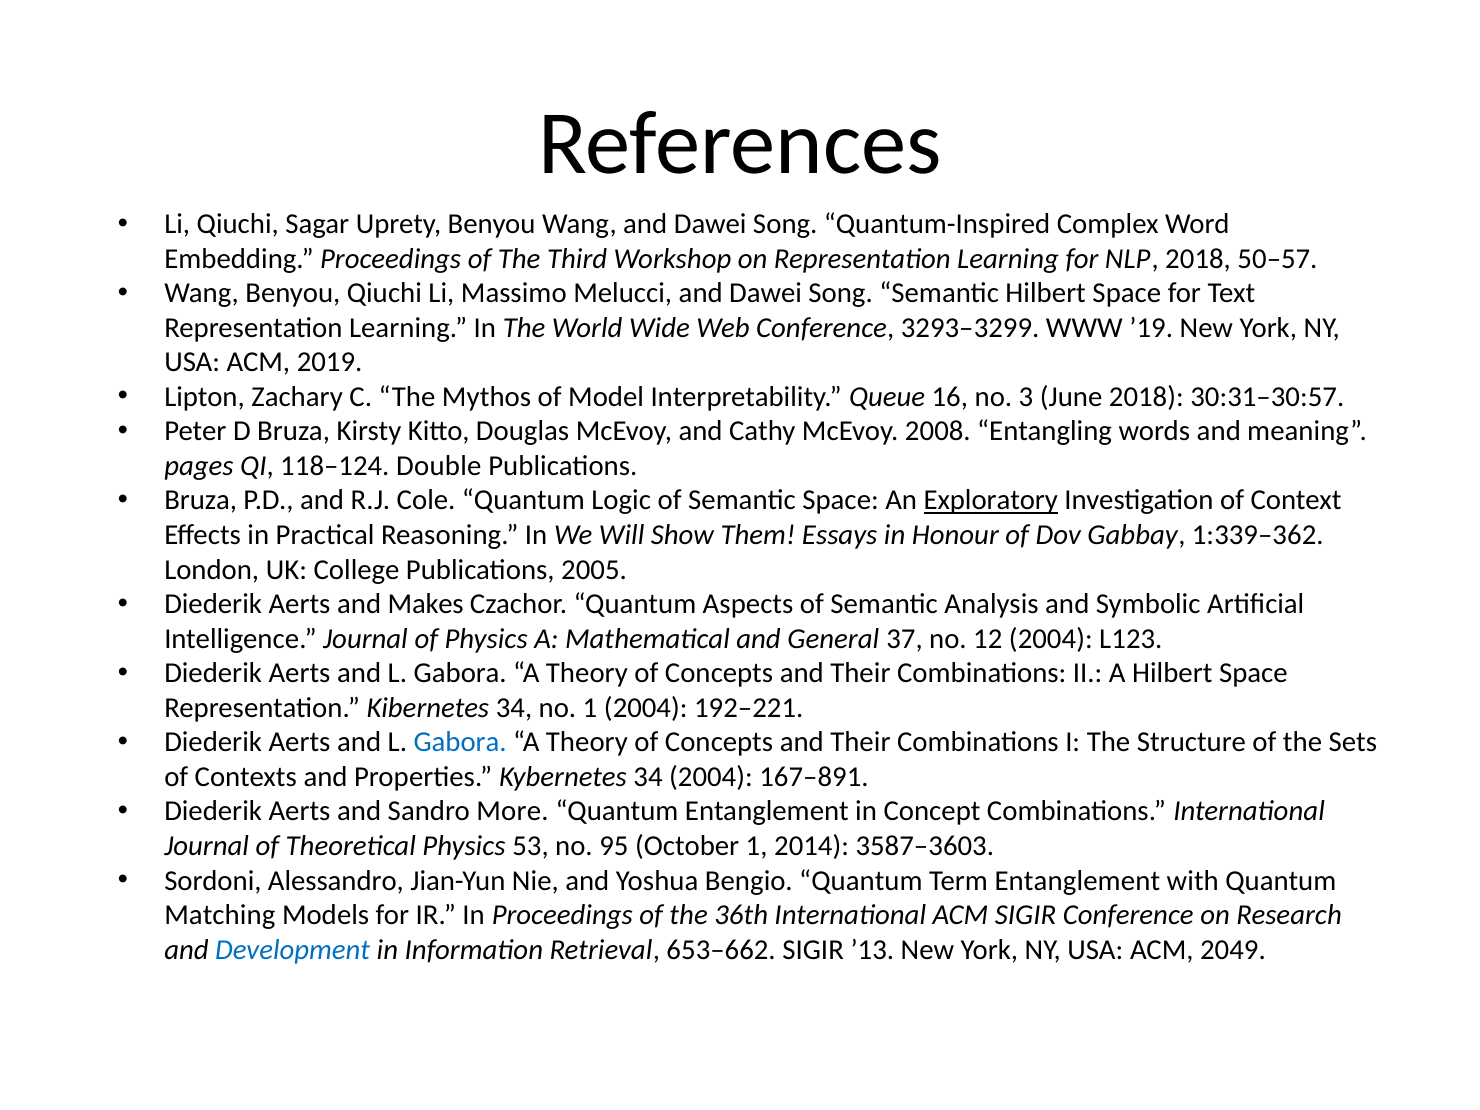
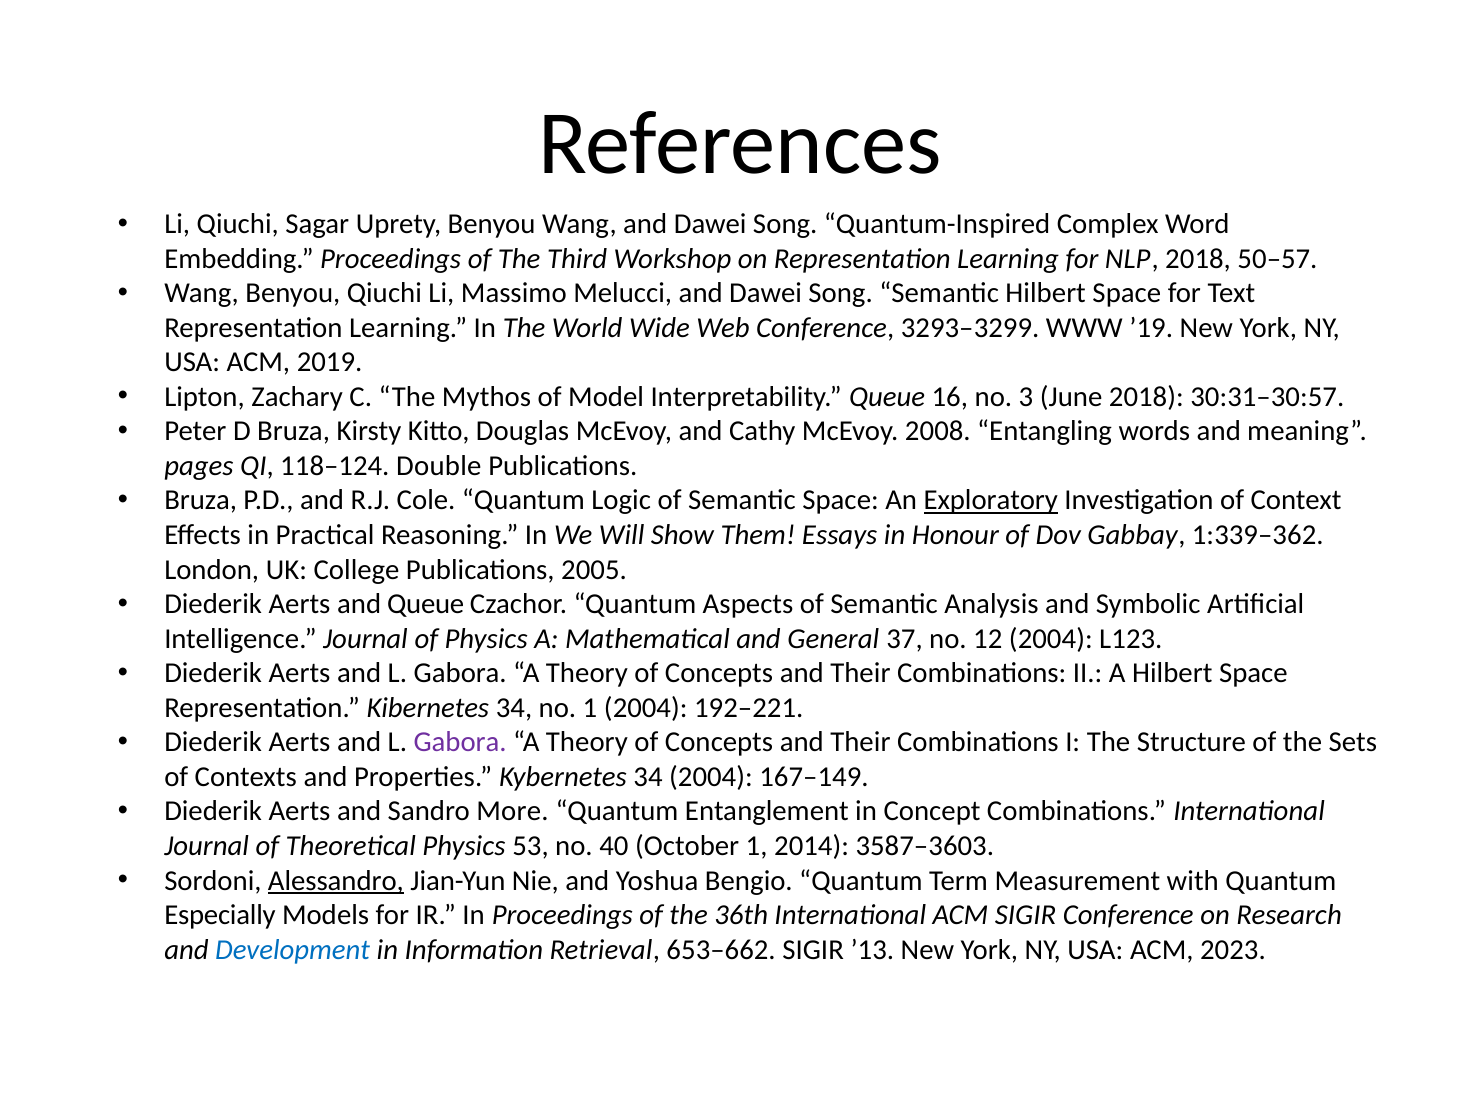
and Makes: Makes -> Queue
Gabora at (460, 742) colour: blue -> purple
167–891: 167–891 -> 167–149
95: 95 -> 40
Alessandro underline: none -> present
Term Entanglement: Entanglement -> Measurement
Matching: Matching -> Especially
2049: 2049 -> 2023
